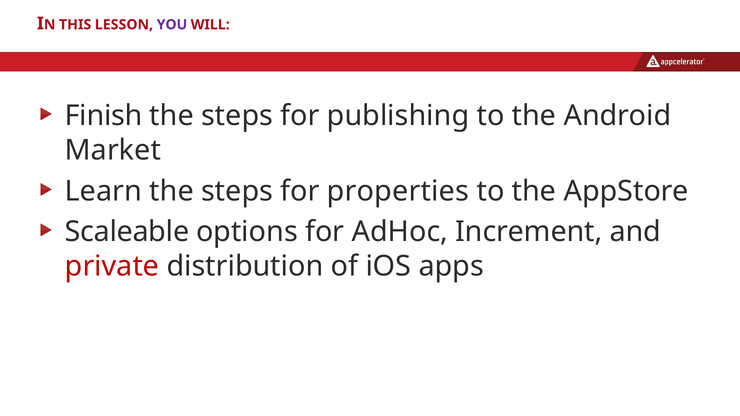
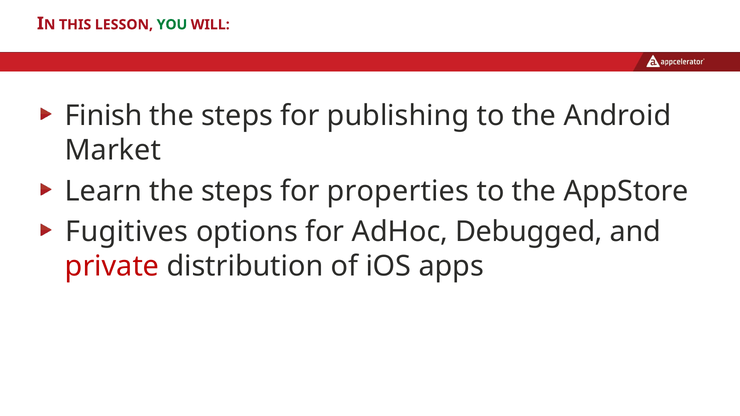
YOU colour: purple -> green
Scaleable: Scaleable -> Fugitives
Increment: Increment -> Debugged
